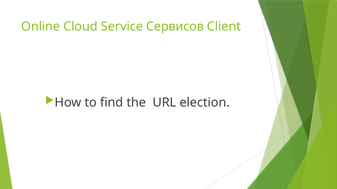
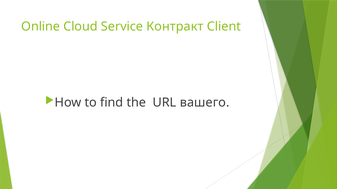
Сервисов: Сервисов -> Контракт
election: election -> вашего
